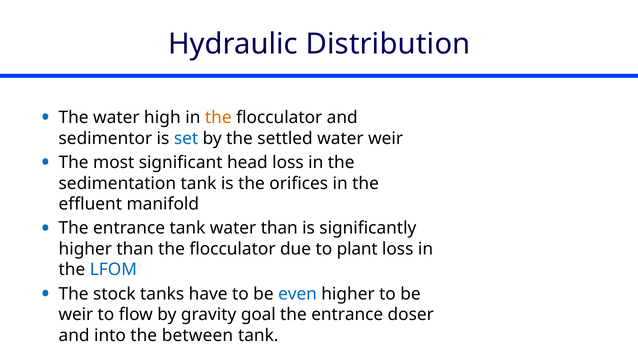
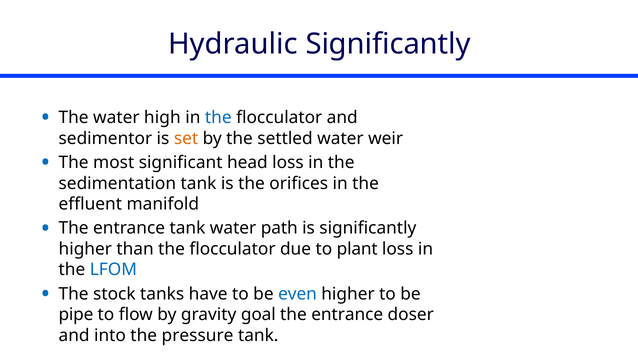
Hydraulic Distribution: Distribution -> Significantly
the at (218, 118) colour: orange -> blue
set colour: blue -> orange
water than: than -> path
weir at (76, 314): weir -> pipe
between: between -> pressure
